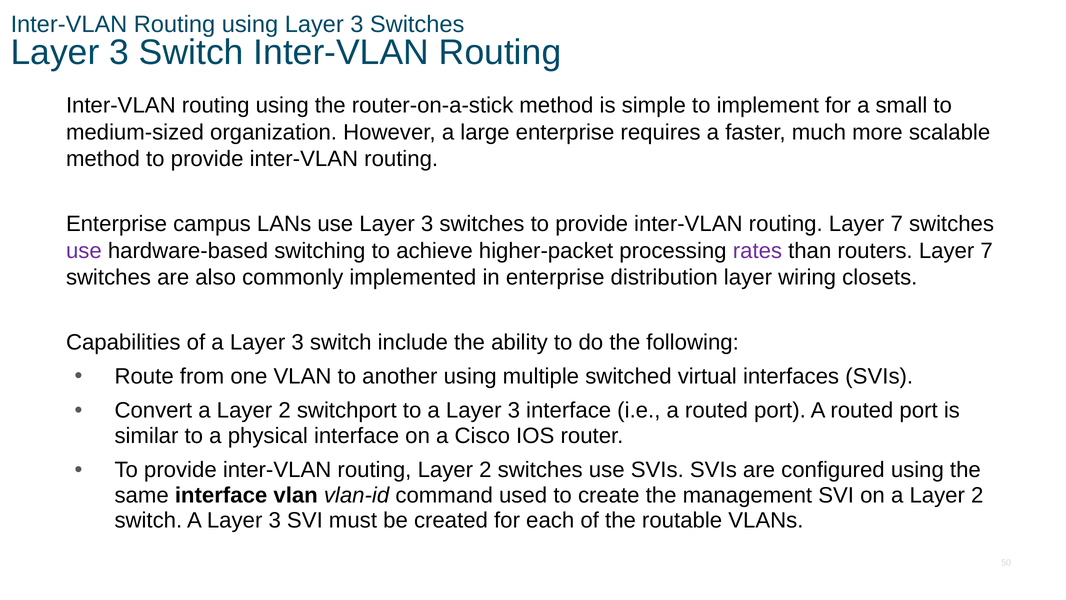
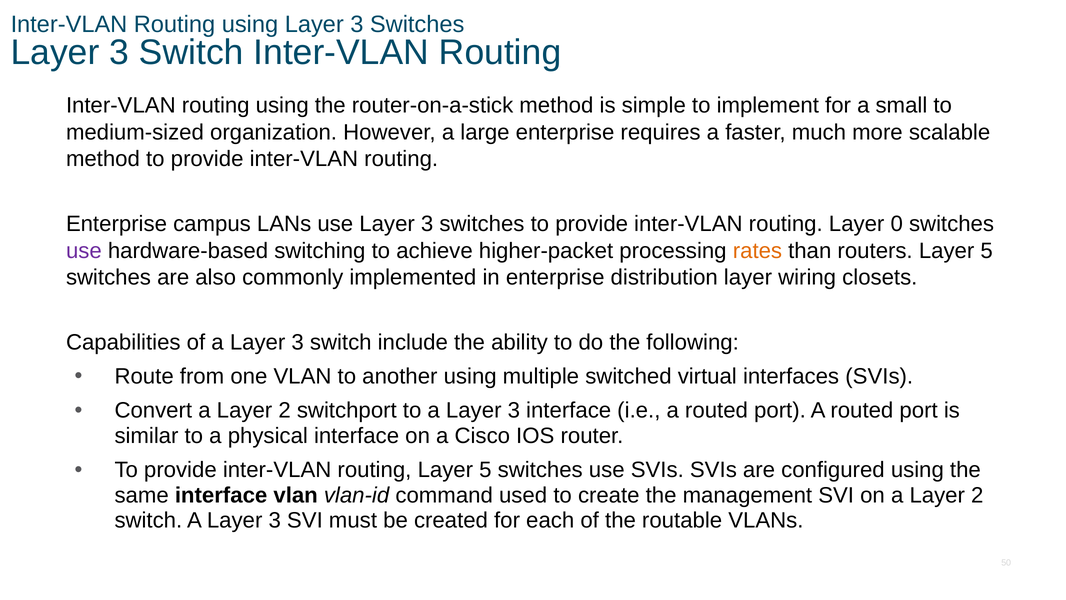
routing Layer 7: 7 -> 0
rates colour: purple -> orange
routers Layer 7: 7 -> 5
routing Layer 2: 2 -> 5
